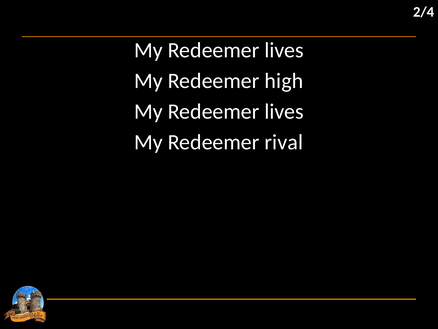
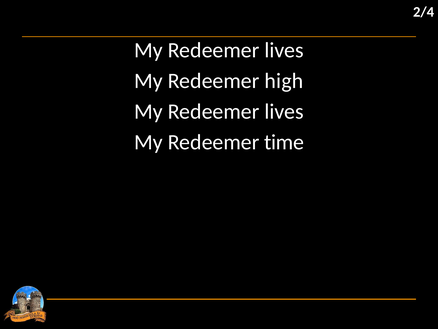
rival: rival -> time
